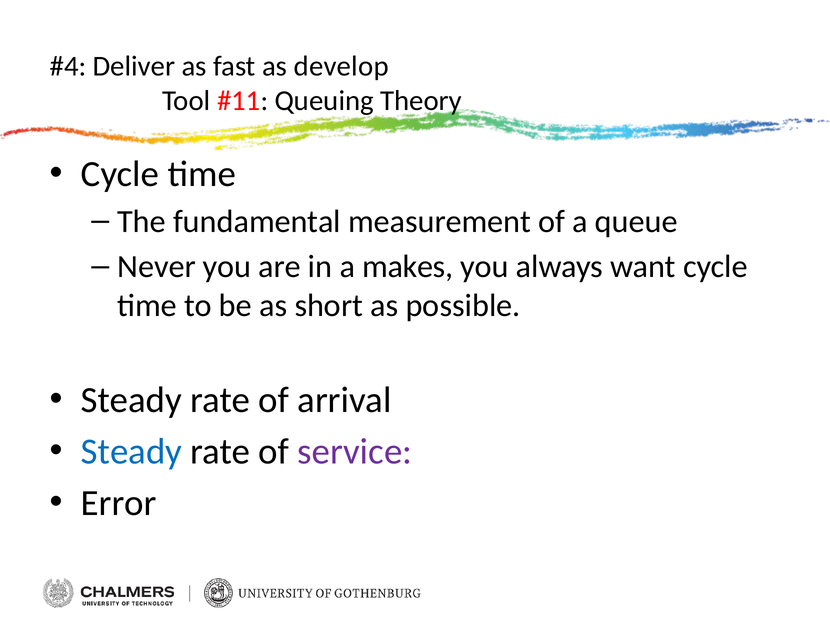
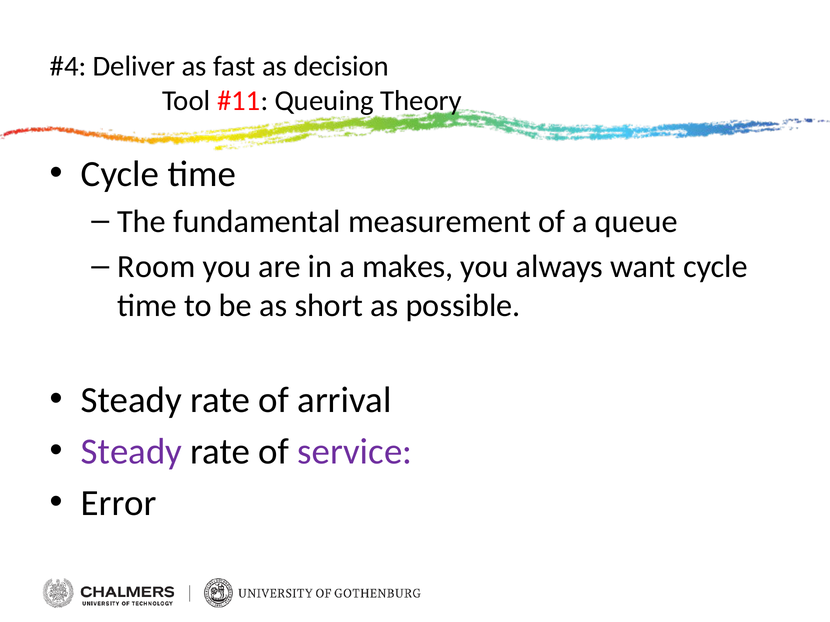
develop: develop -> decision
Never: Never -> Room
Steady at (131, 452) colour: blue -> purple
